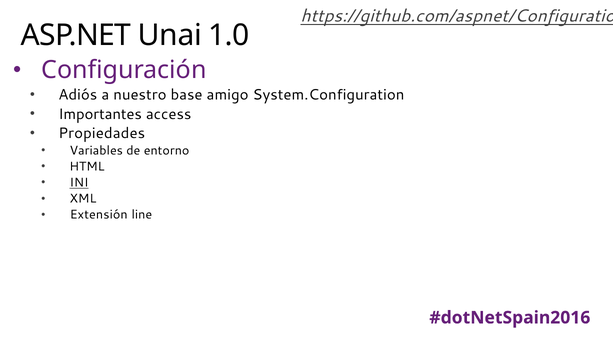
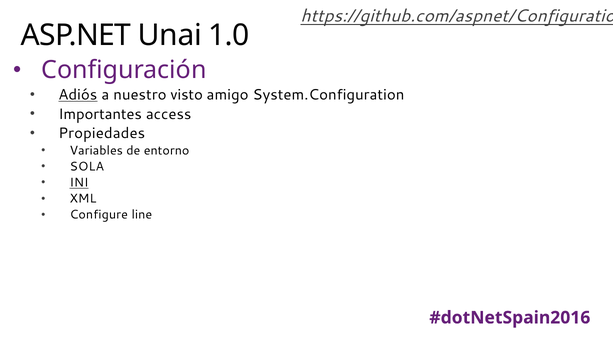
Adiós underline: none -> present
base: base -> visto
HTML: HTML -> SOLA
Extensión: Extensión -> Configure
